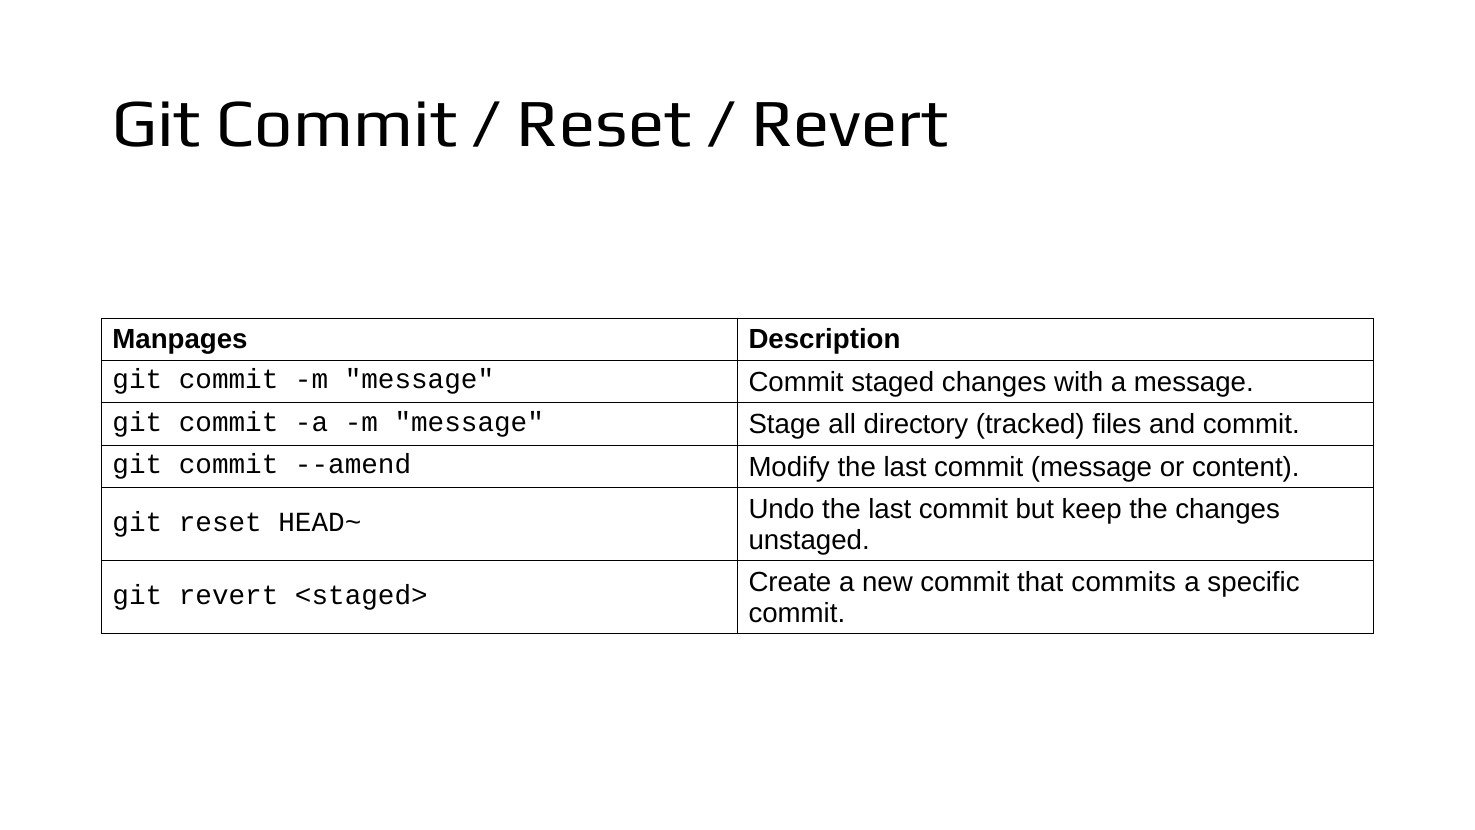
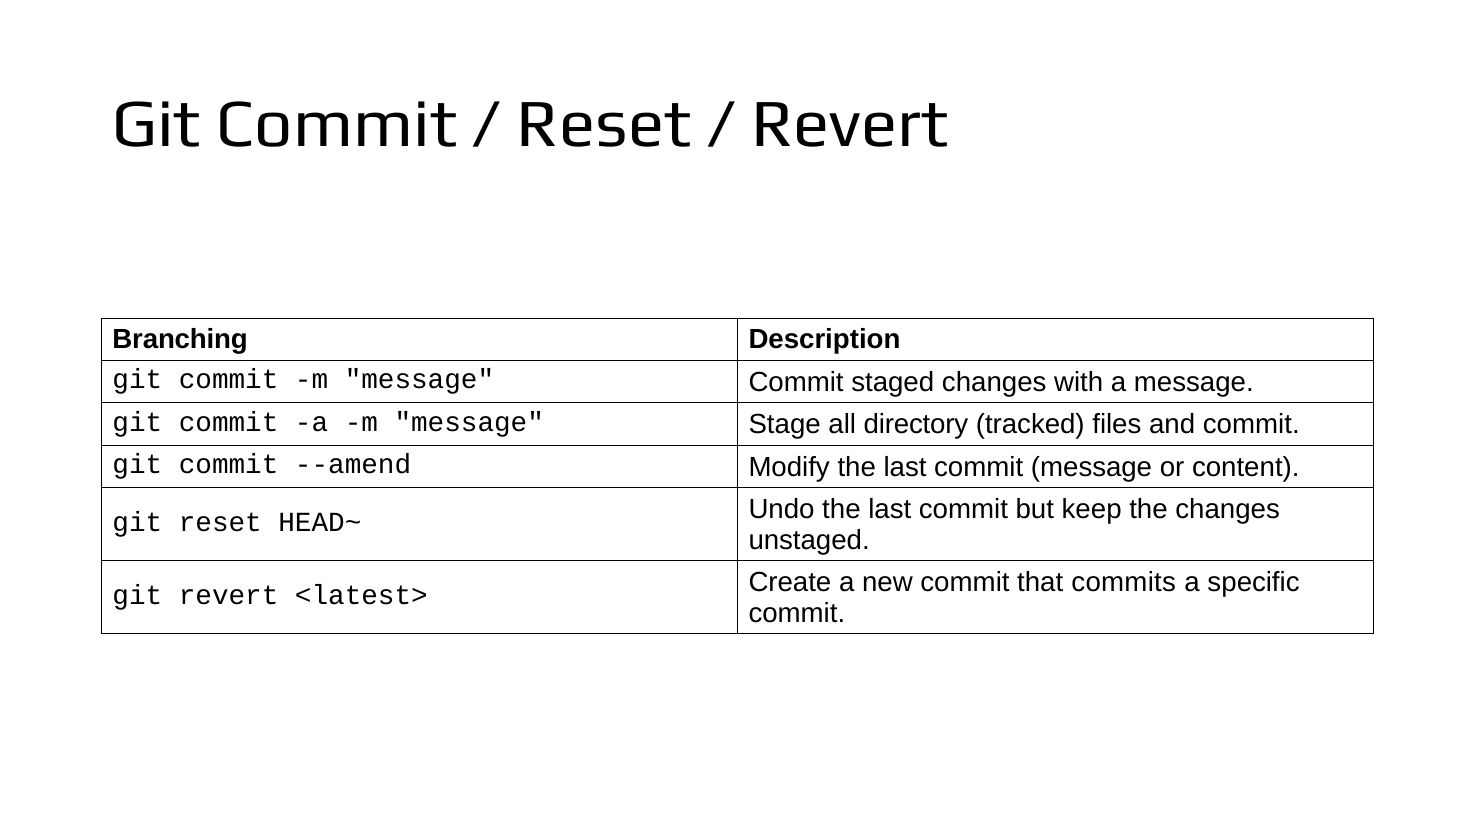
Manpages: Manpages -> Branching
<staged>: <staged> -> <latest>
